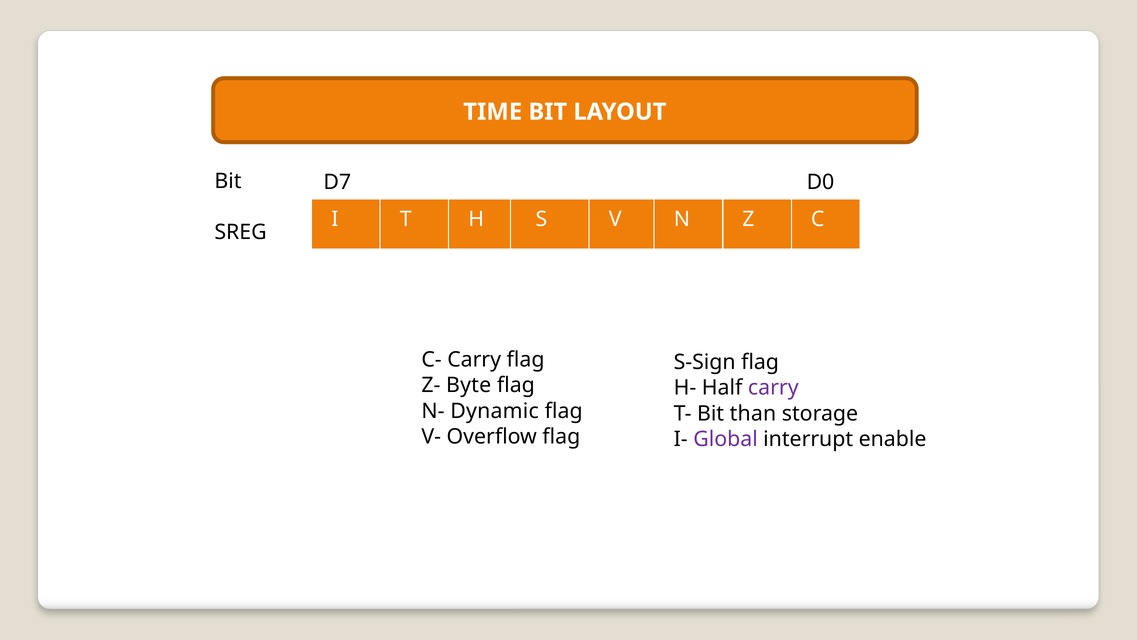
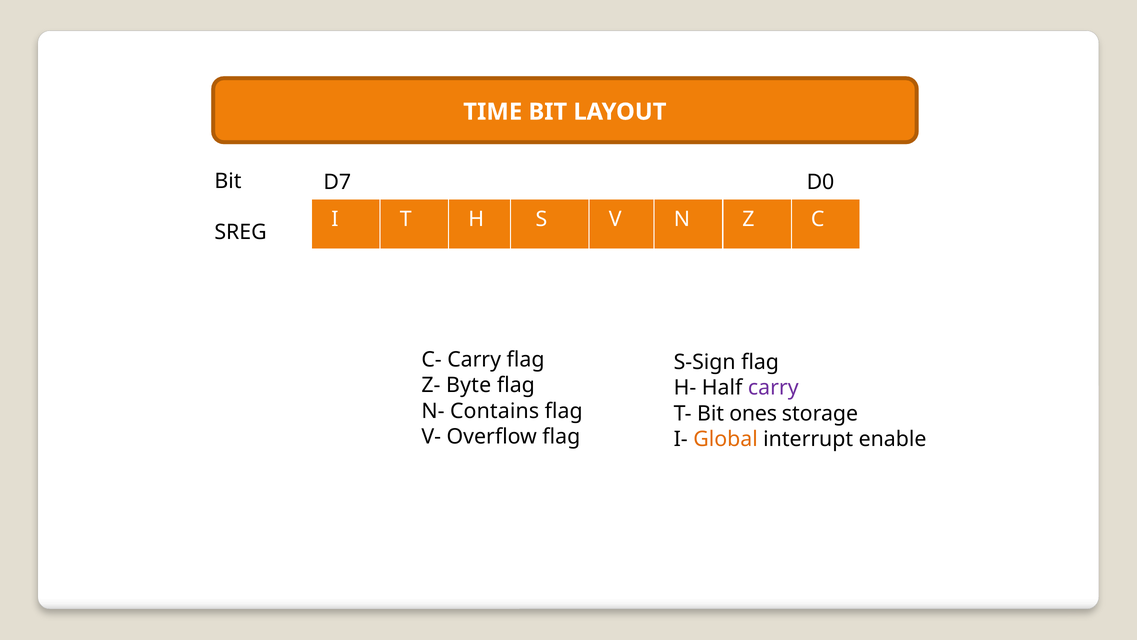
Dynamic: Dynamic -> Contains
than: than -> ones
Global colour: purple -> orange
